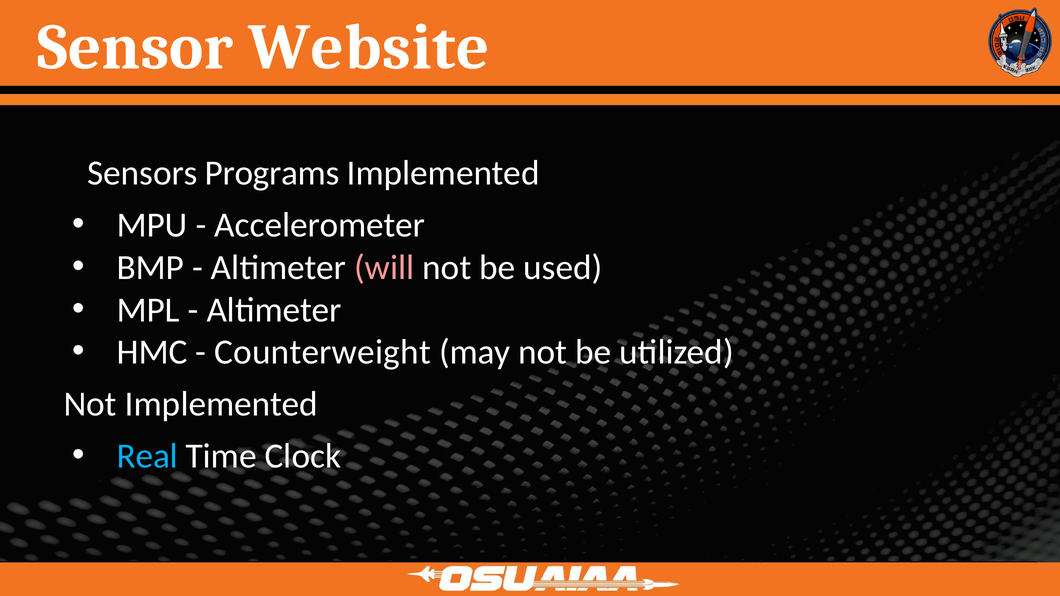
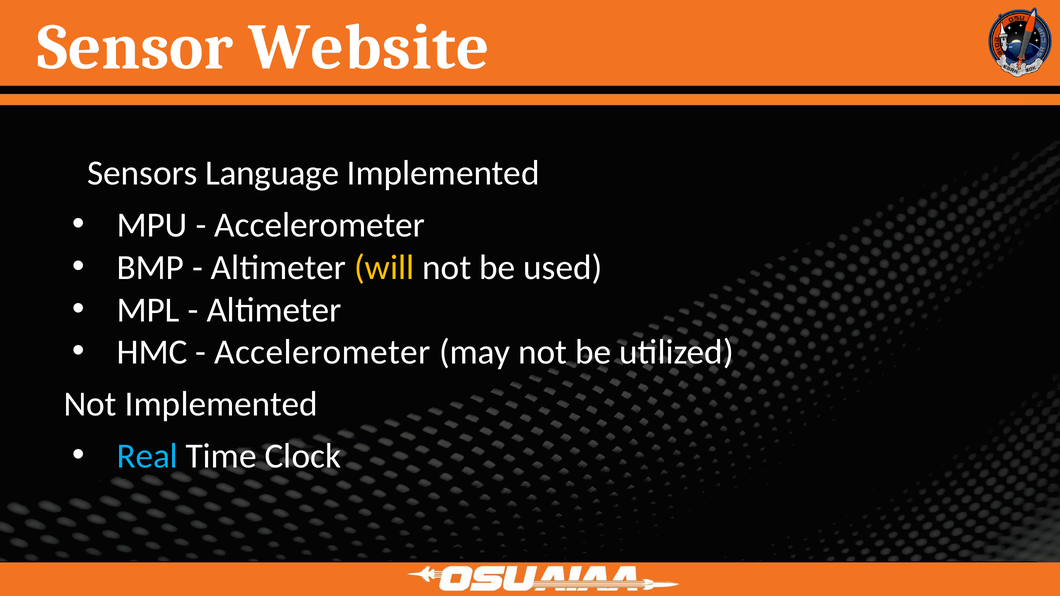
Programs: Programs -> Language
will colour: pink -> yellow
Counterweight at (323, 352): Counterweight -> Accelerometer
